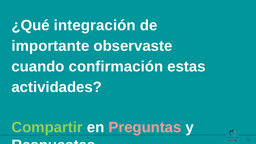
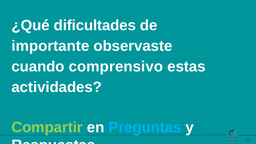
integración: integración -> dificultades
confirmación: confirmación -> comprensivo
Preguntas colour: pink -> light blue
